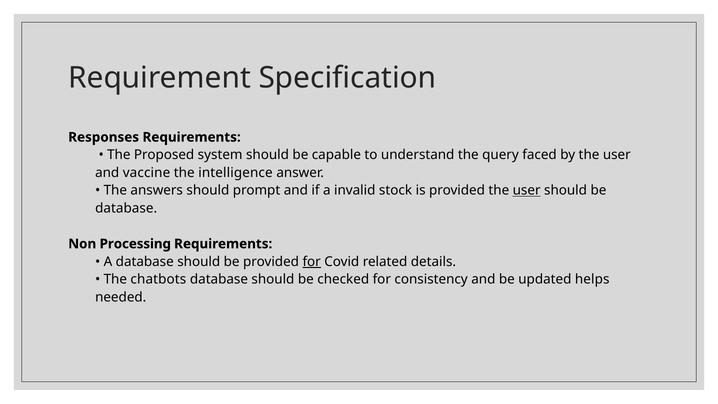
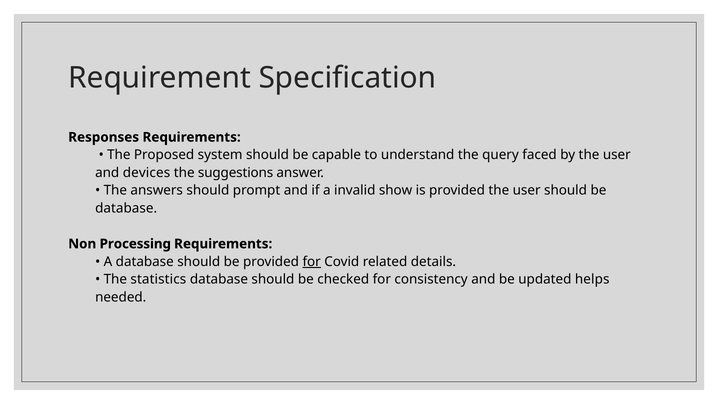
vaccine: vaccine -> devices
intelligence: intelligence -> suggestions
stock: stock -> show
user at (527, 190) underline: present -> none
chatbots: chatbots -> statistics
